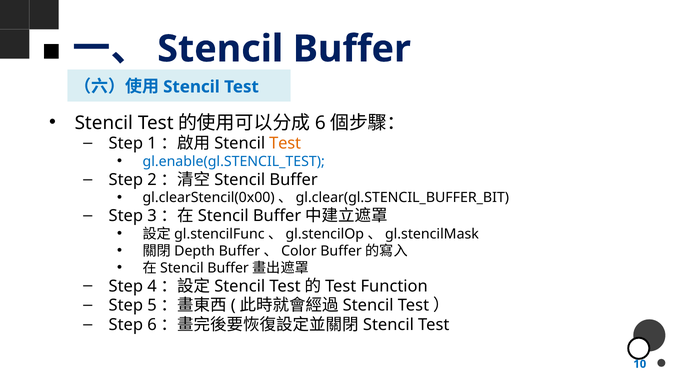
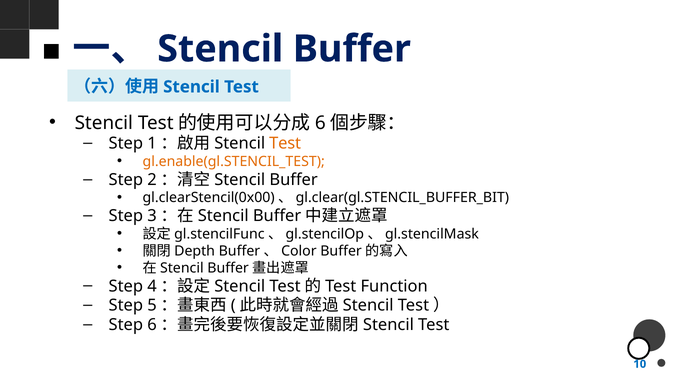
gl.enable(gl.STENCIL_TEST colour: blue -> orange
